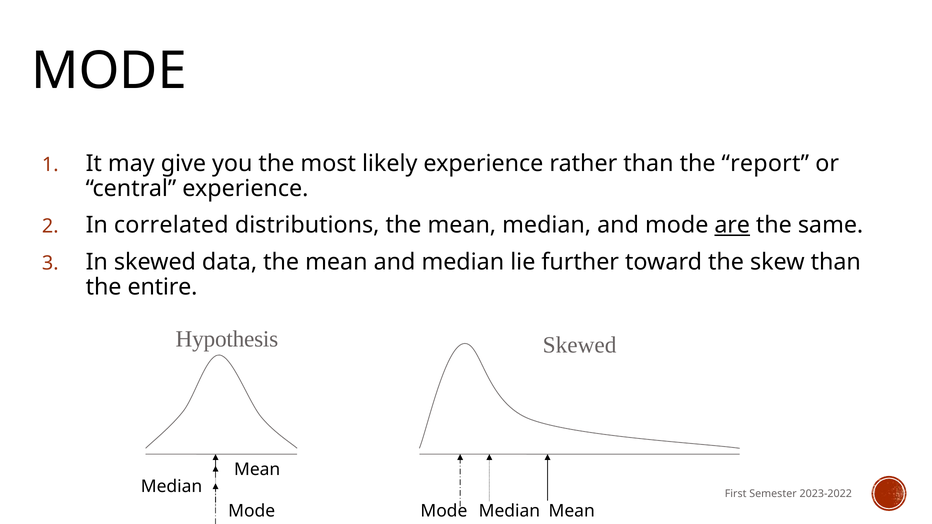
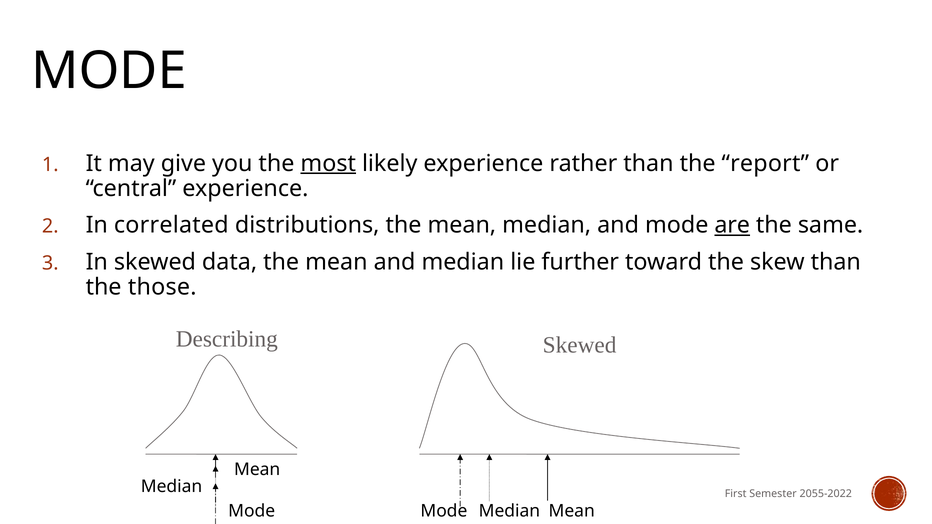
most underline: none -> present
entire: entire -> those
Hypothesis: Hypothesis -> Describing
2023-2022: 2023-2022 -> 2055-2022
